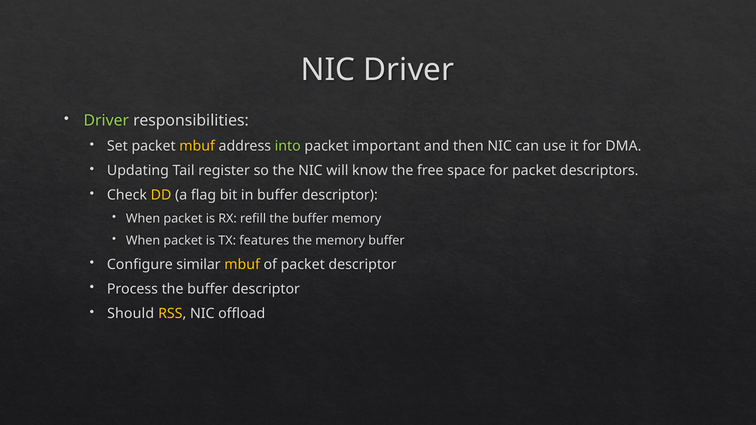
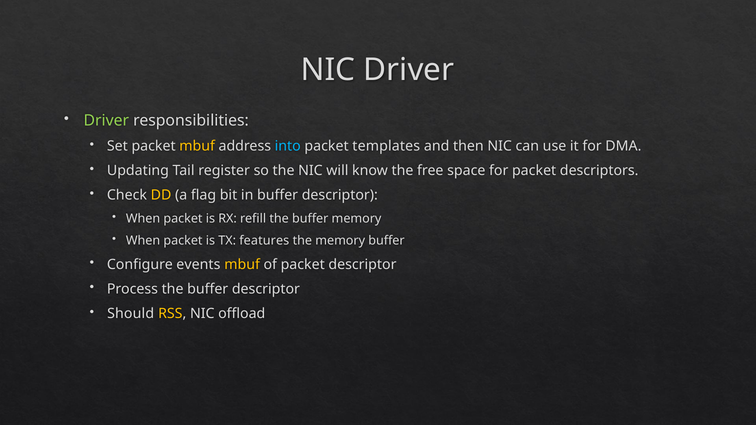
into colour: light green -> light blue
important: important -> templates
similar: similar -> events
